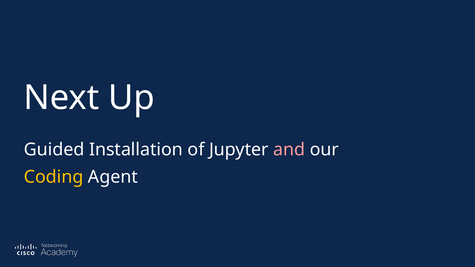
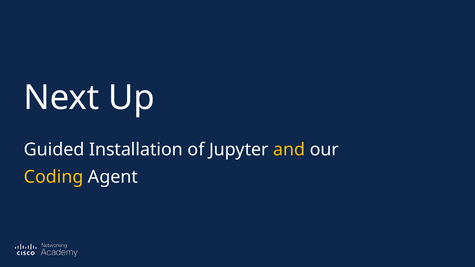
and colour: pink -> yellow
